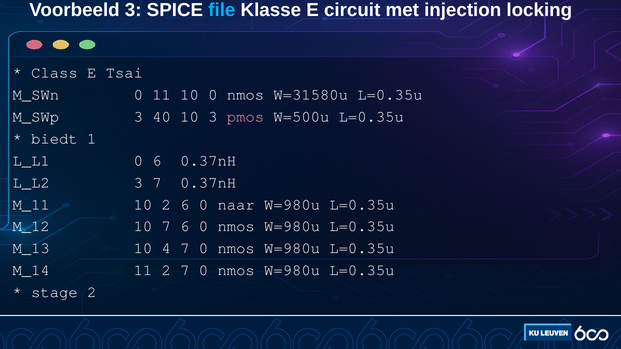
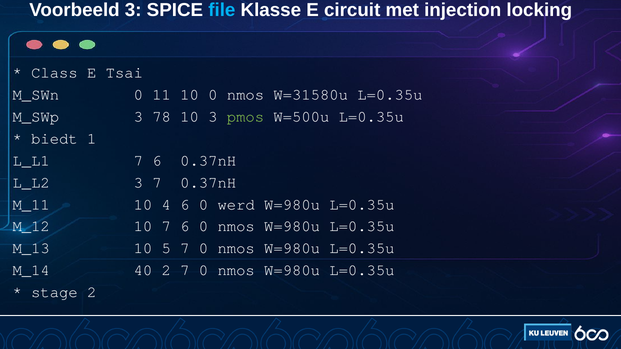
40: 40 -> 78
pmos colour: pink -> light green
L_L1 0: 0 -> 7
10 2: 2 -> 4
naar: naar -> werd
4: 4 -> 5
M_14 11: 11 -> 40
